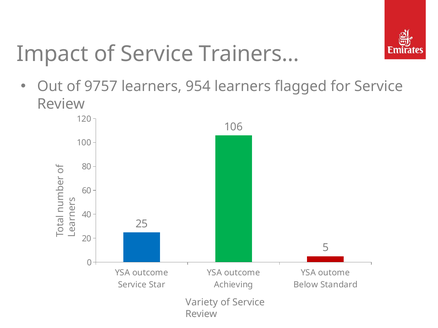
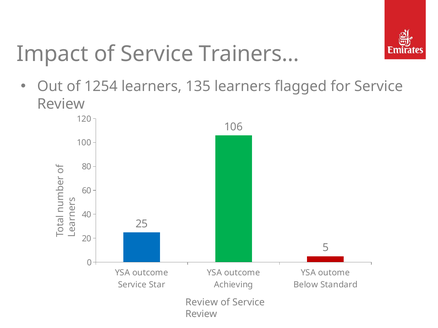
9757: 9757 -> 1254
954: 954 -> 135
Variety at (202, 303): Variety -> Review
